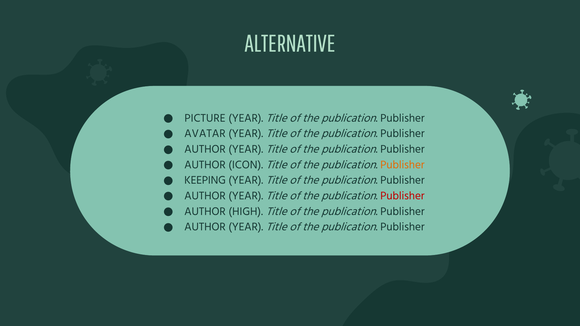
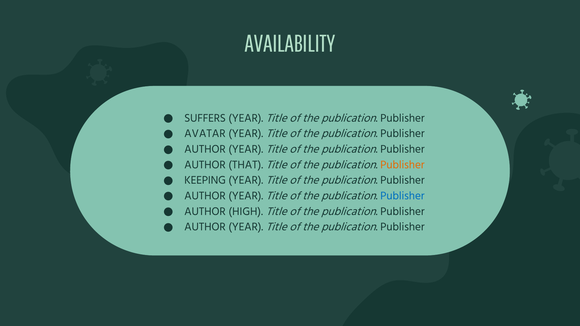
ALTERNATIVE: ALTERNATIVE -> AVAILABILITY
PICTURE: PICTURE -> SUFFERS
ICON: ICON -> THAT
Publisher at (402, 196) colour: red -> blue
